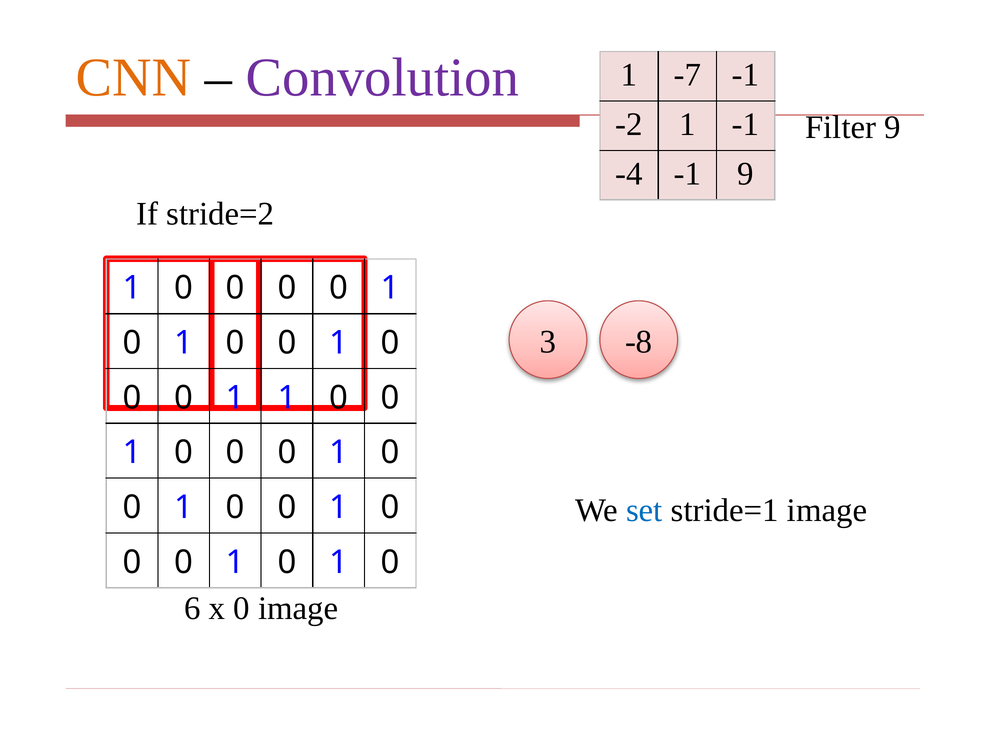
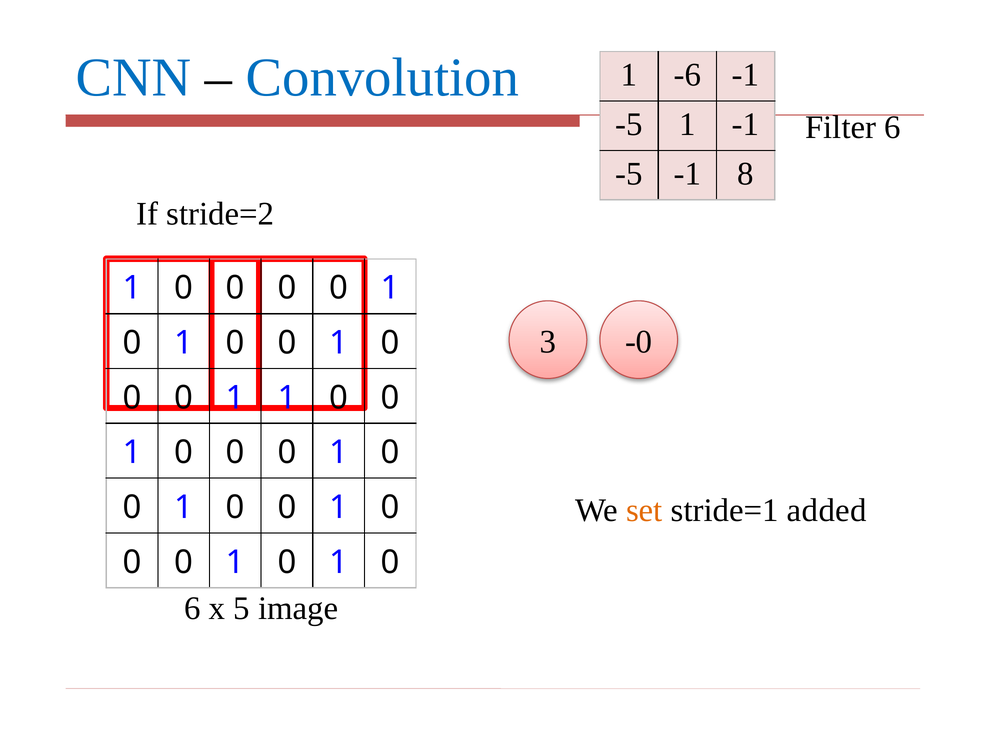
CNN colour: orange -> blue
Convolution colour: purple -> blue
-7: -7 -> -6
-2 at (629, 124): -2 -> -5
Filter 9: 9 -> 6
-4 at (629, 174): -4 -> -5
-1 9: 9 -> 8
-8: -8 -> -0
set colour: blue -> orange
stride=1 image: image -> added
x 0: 0 -> 5
